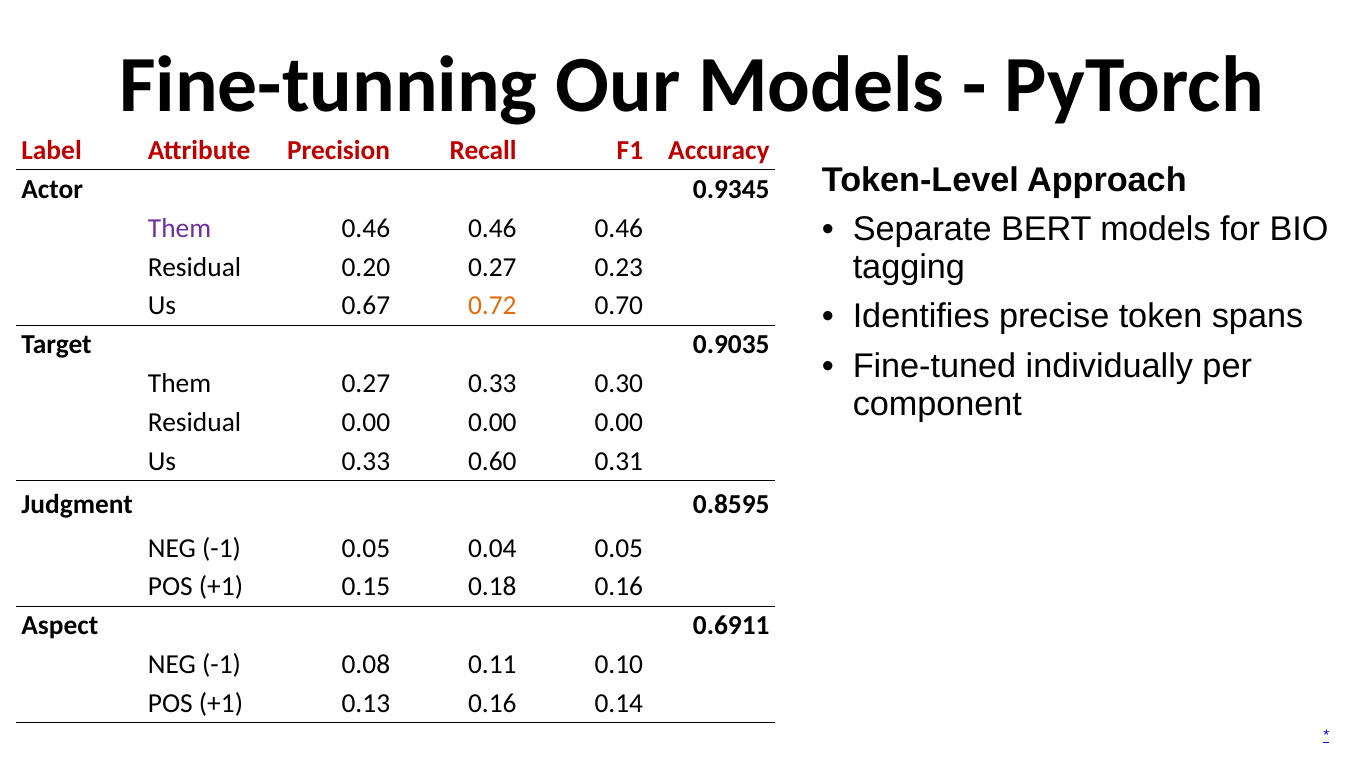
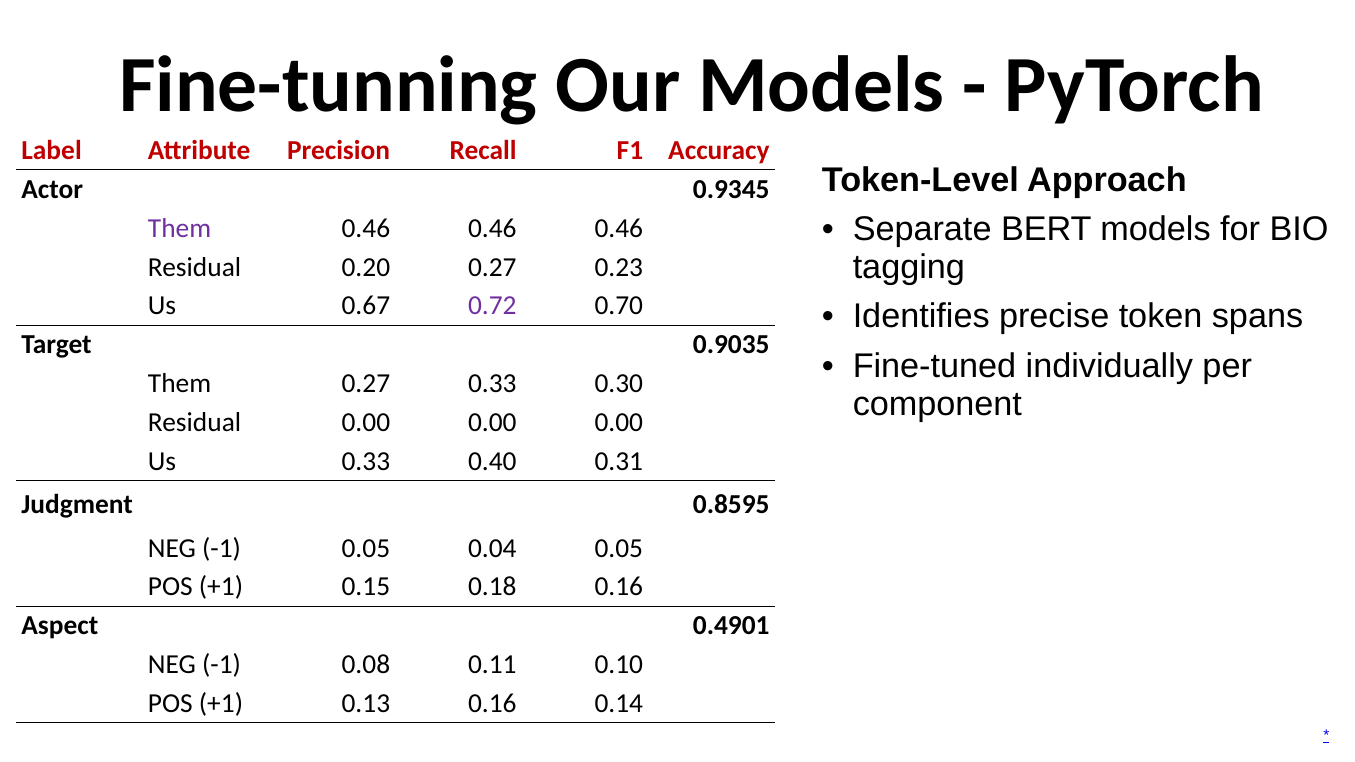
0.72 colour: orange -> purple
0.60: 0.60 -> 0.40
0.6911: 0.6911 -> 0.4901
